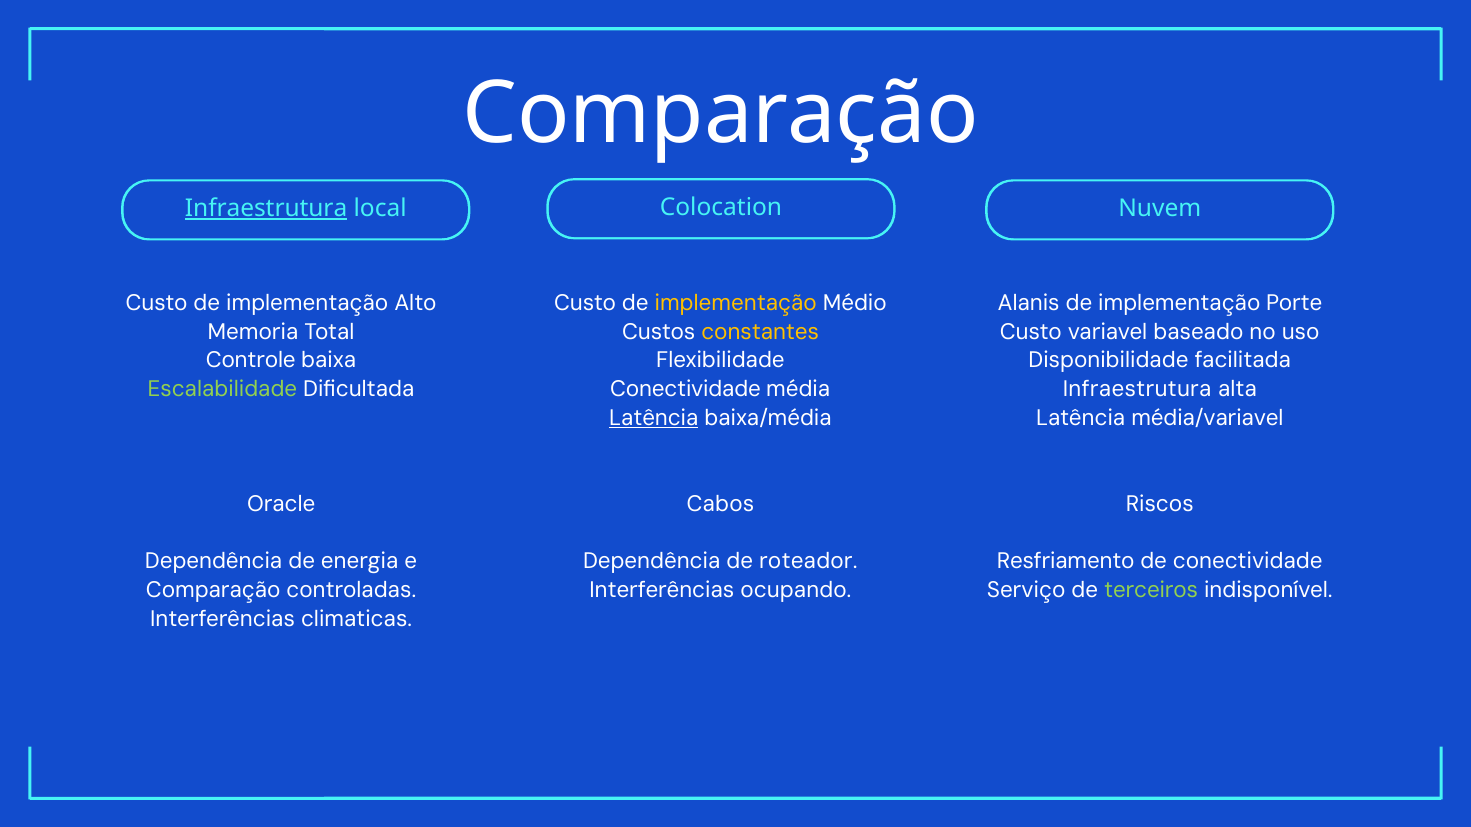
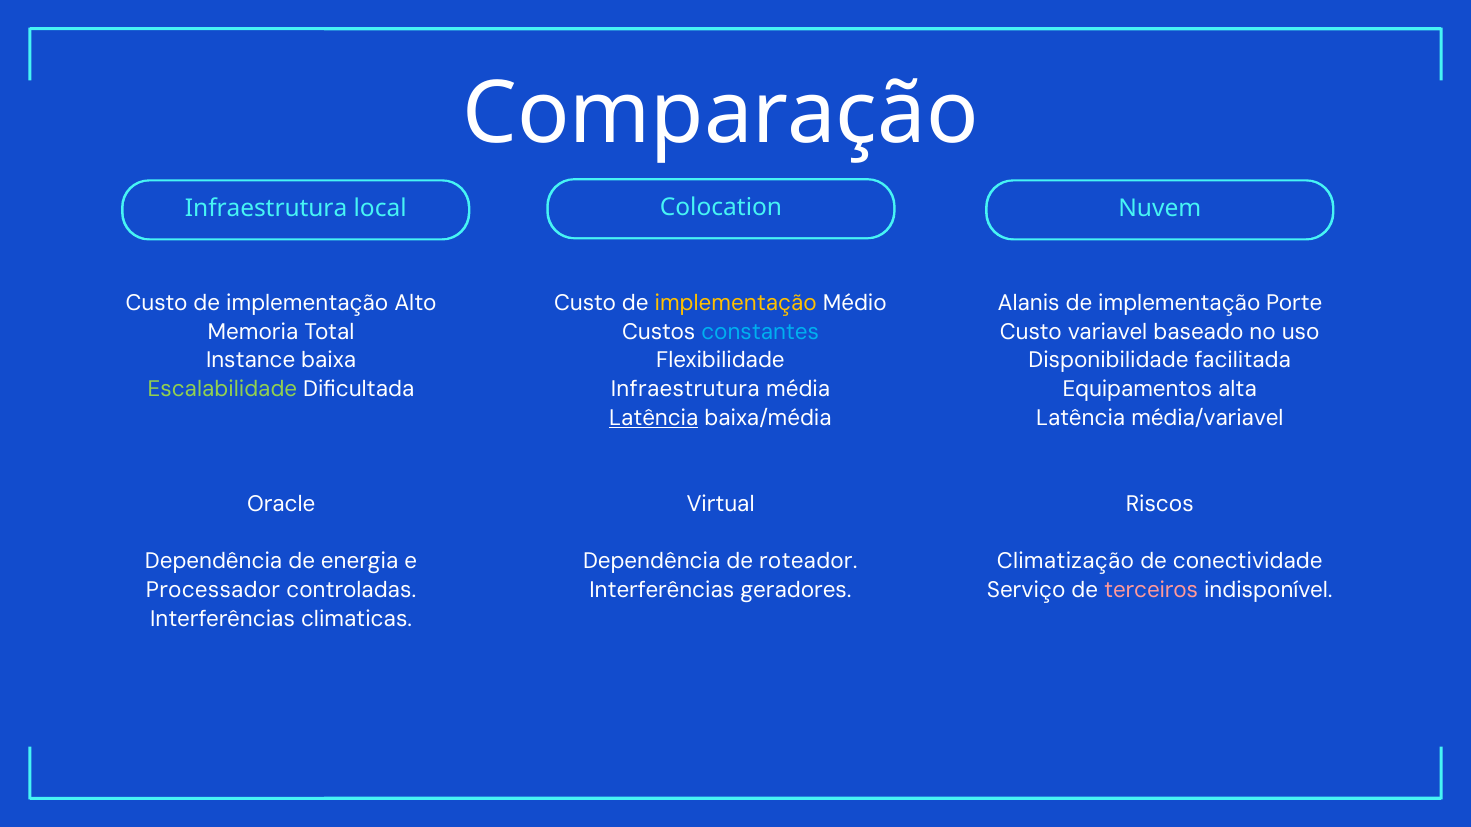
Infraestrutura at (266, 209) underline: present -> none
constantes colour: yellow -> light blue
Controle: Controle -> Instance
Conectividade at (685, 389): Conectividade -> Infraestrutura
Infraestrutura at (1137, 389): Infraestrutura -> Equipamentos
Cabos: Cabos -> Virtual
Resfriamento: Resfriamento -> Climatização
Comparação at (213, 591): Comparação -> Processador
ocupando: ocupando -> geradores
terceiros colour: light green -> pink
